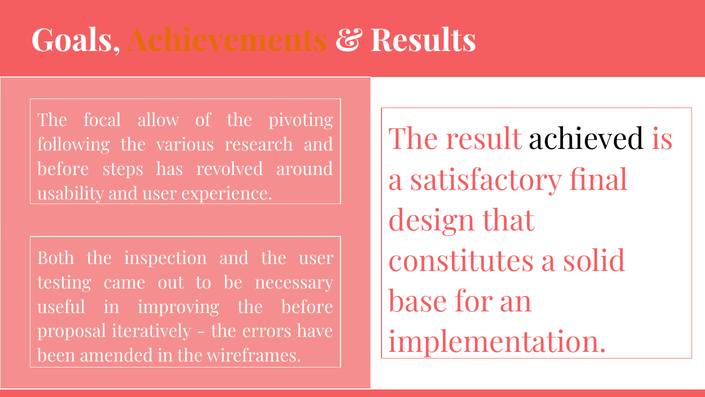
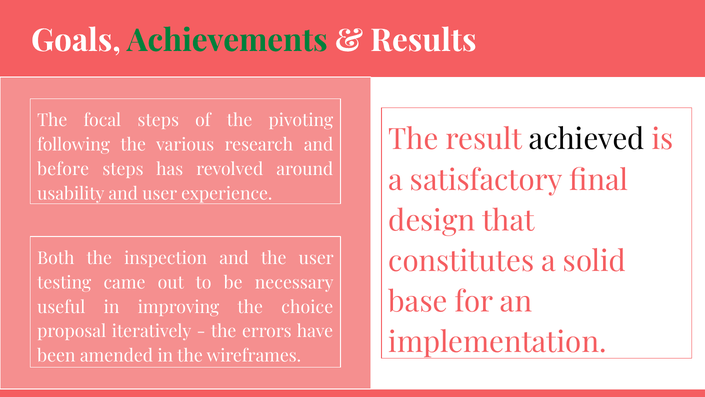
Achievements colour: orange -> green
focal allow: allow -> steps
the before: before -> choice
